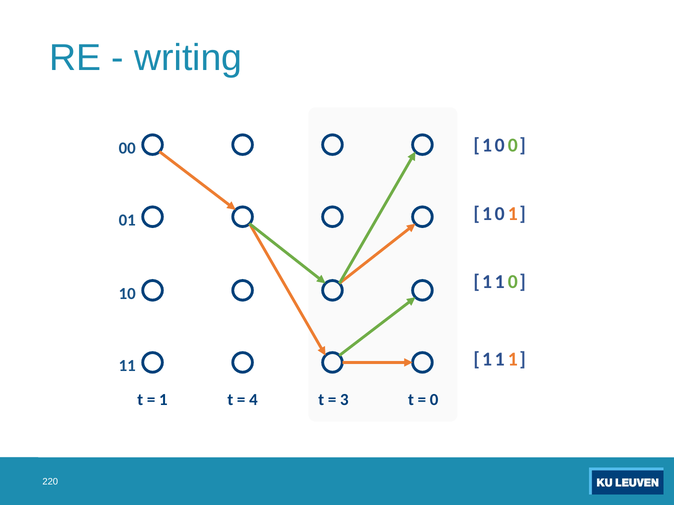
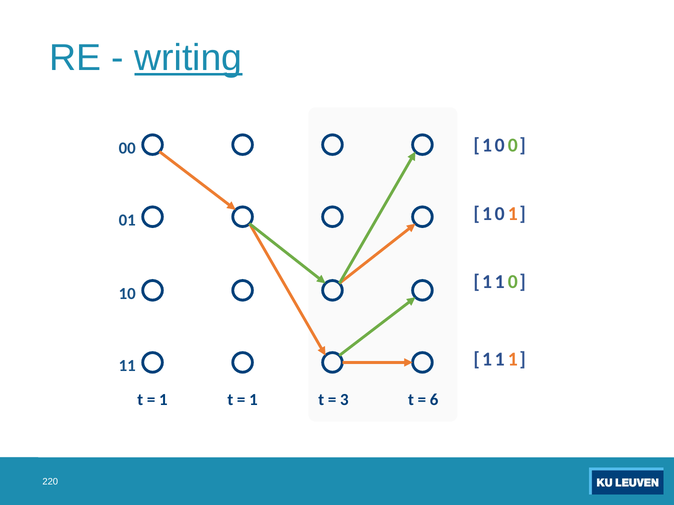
writing underline: none -> present
4 at (253, 400): 4 -> 1
0: 0 -> 6
